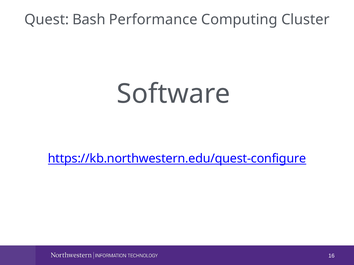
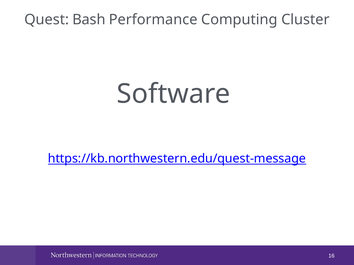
https://kb.northwestern.edu/quest-configure: https://kb.northwestern.edu/quest-configure -> https://kb.northwestern.edu/quest-message
